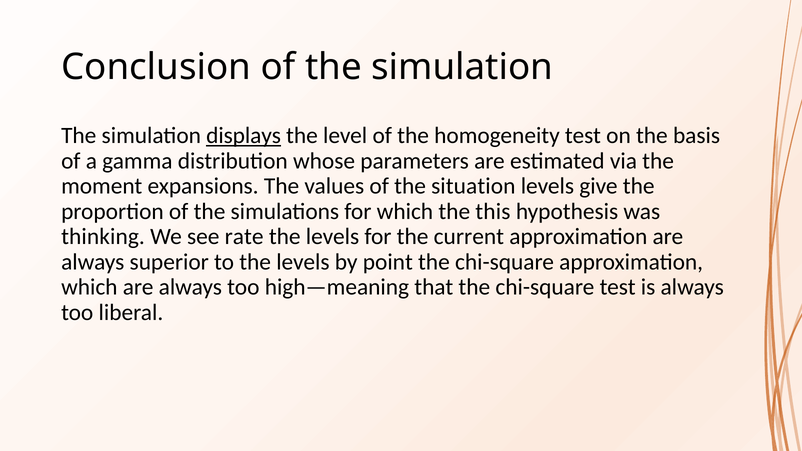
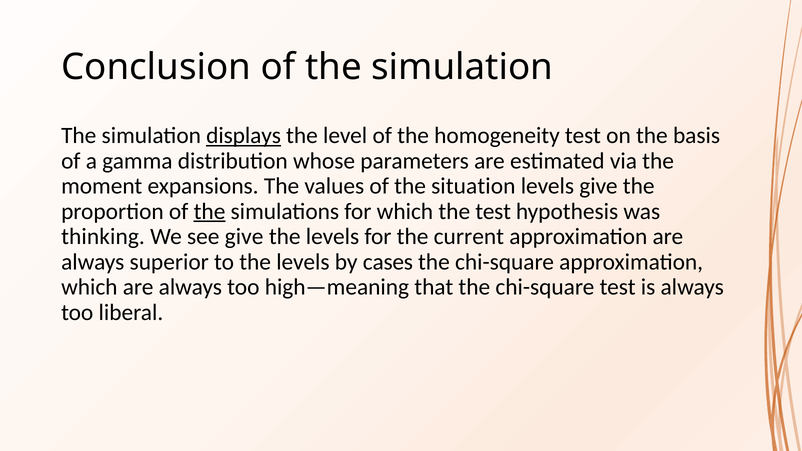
the at (210, 211) underline: none -> present
the this: this -> test
see rate: rate -> give
point: point -> cases
